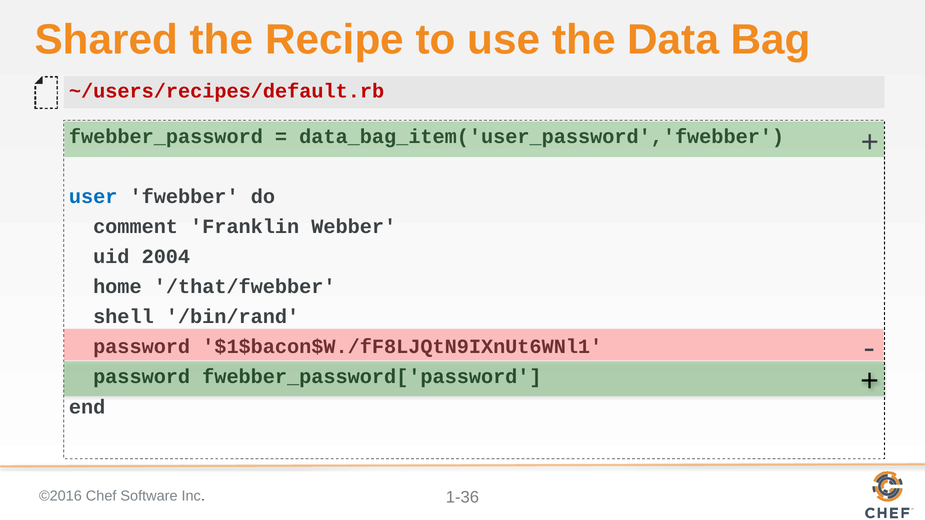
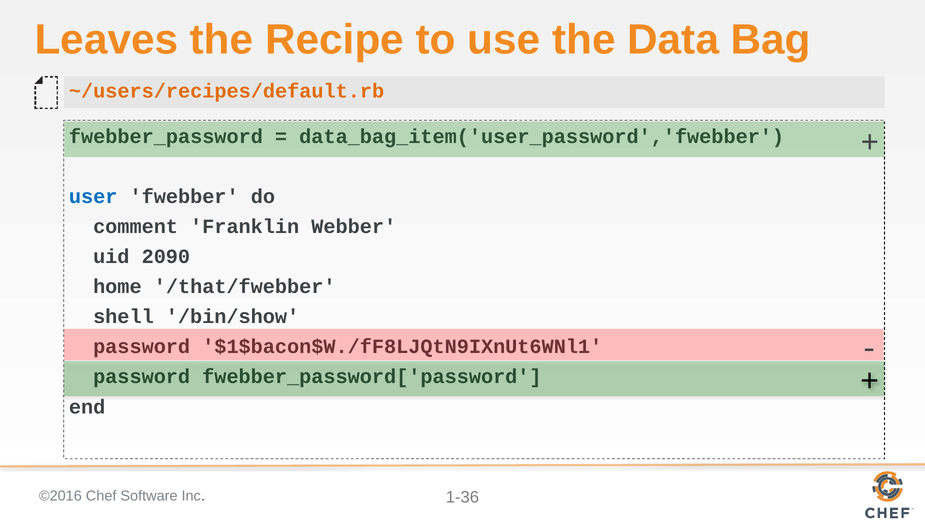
Shared: Shared -> Leaves
~/users/recipes/default.rb colour: red -> orange
2004: 2004 -> 2090
/bin/rand: /bin/rand -> /bin/show
